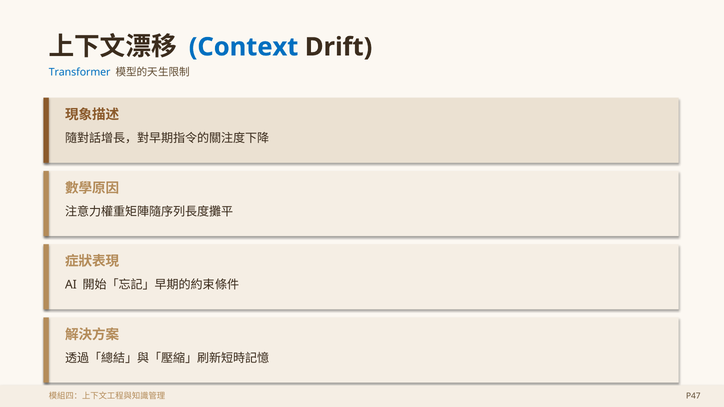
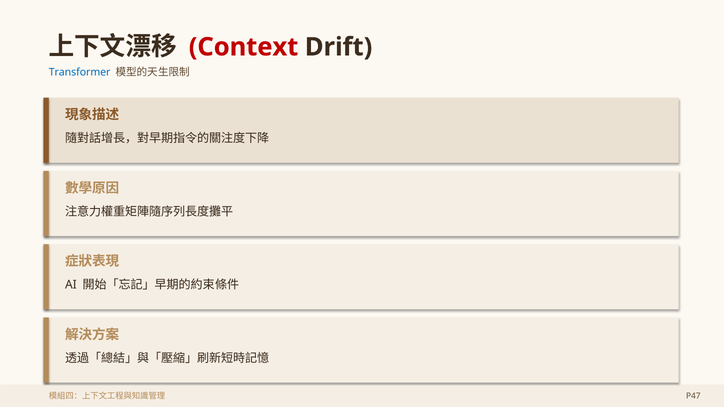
Context colour: blue -> red
